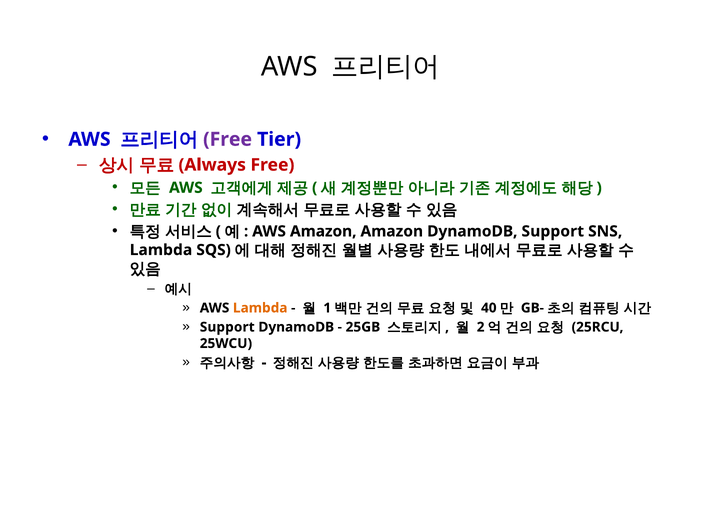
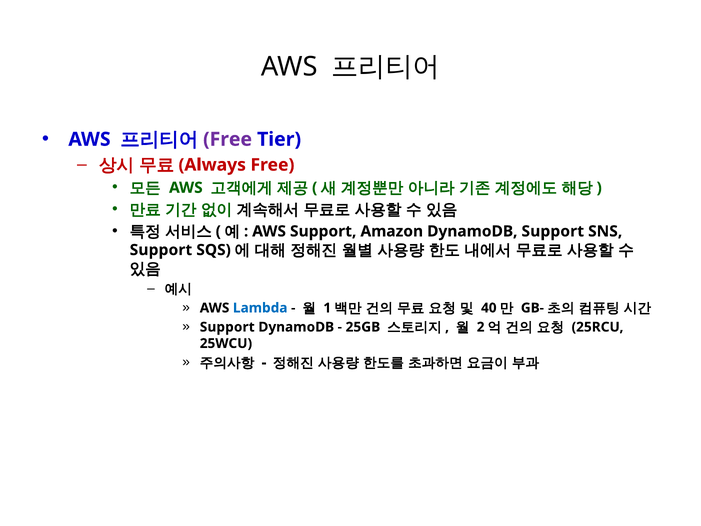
AWS Amazon: Amazon -> Support
Lambda at (161, 250): Lambda -> Support
Lambda at (260, 308) colour: orange -> blue
